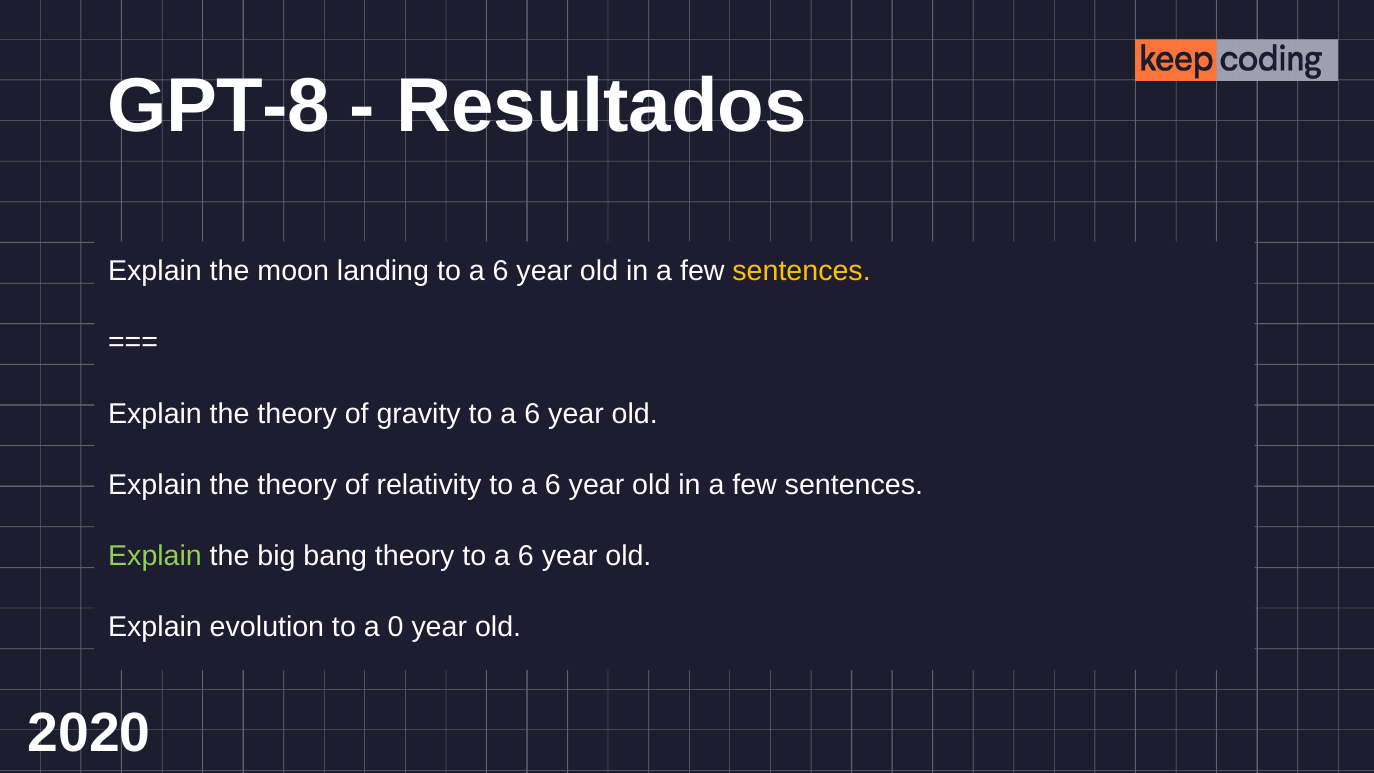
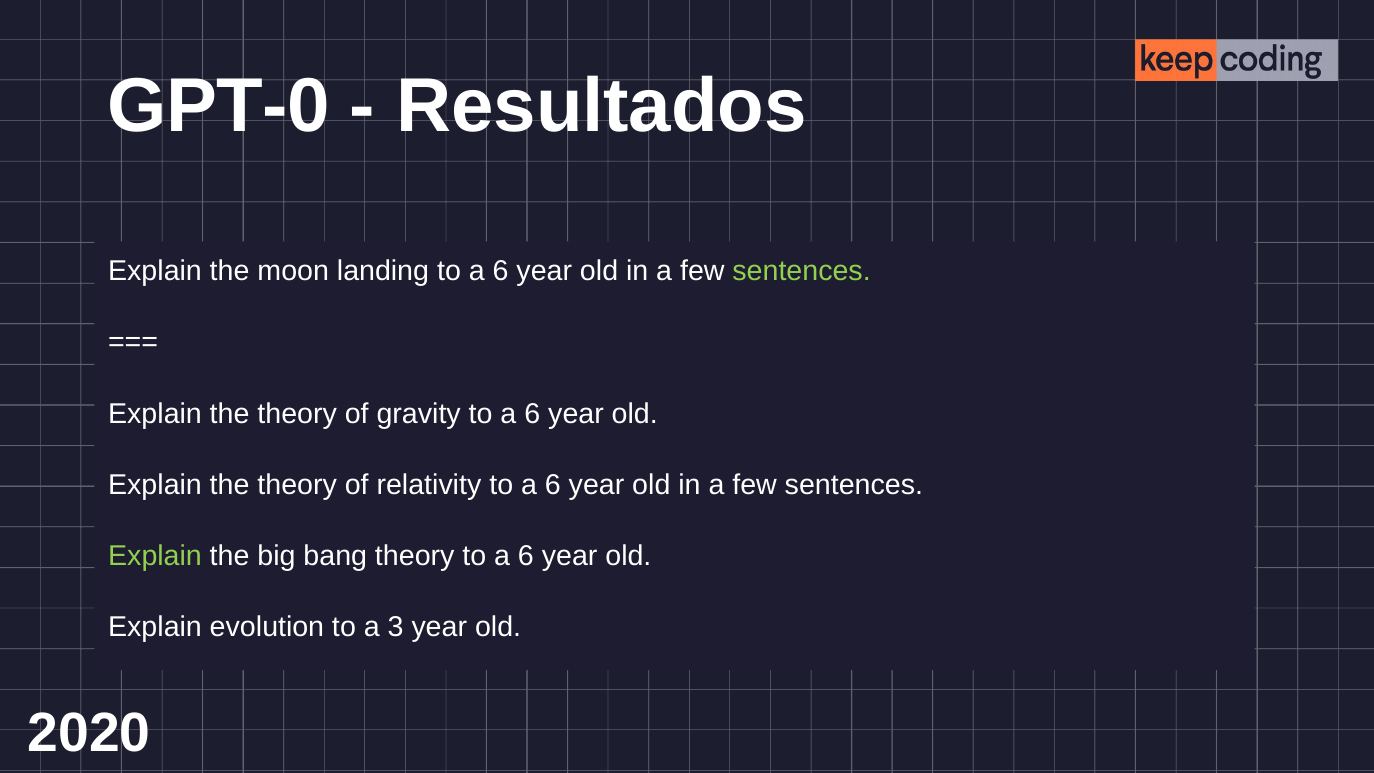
GPT-8: GPT-8 -> GPT-0
sentences at (802, 271) colour: yellow -> light green
0: 0 -> 3
